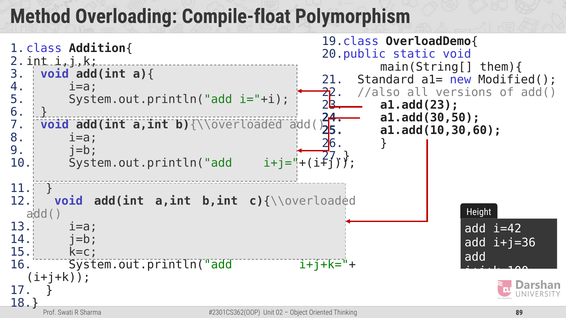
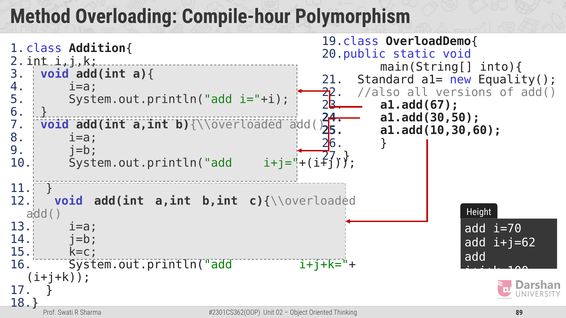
Compile-float: Compile-float -> Compile-hour
them){: them){ -> into){
Modified(: Modified( -> Equality(
a1.add(23: a1.add(23 -> a1.add(67
i=42: i=42 -> i=70
i+j=36: i+j=36 -> i+j=62
